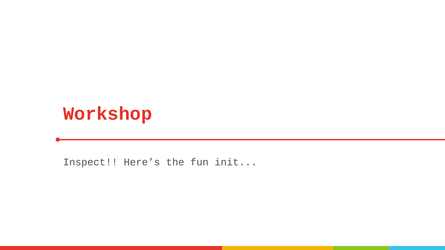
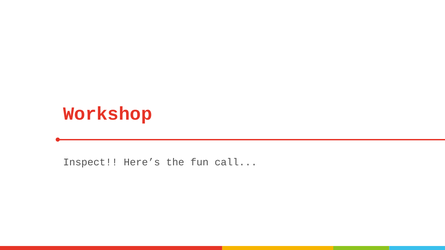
init: init -> call
